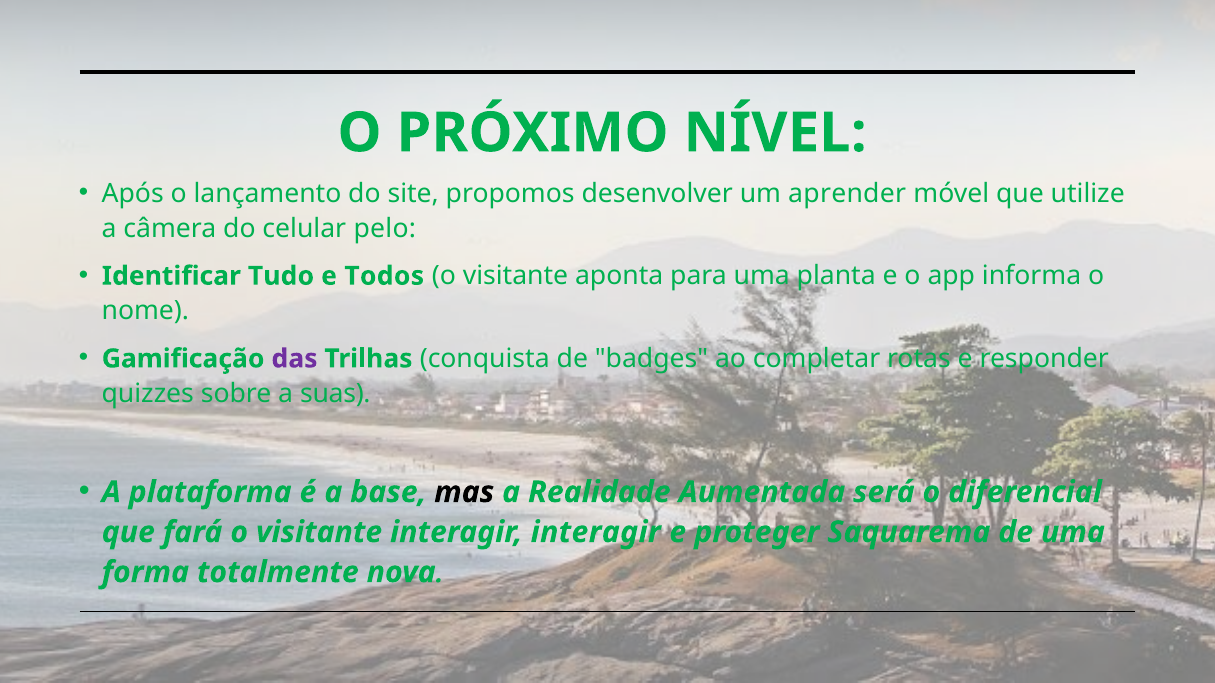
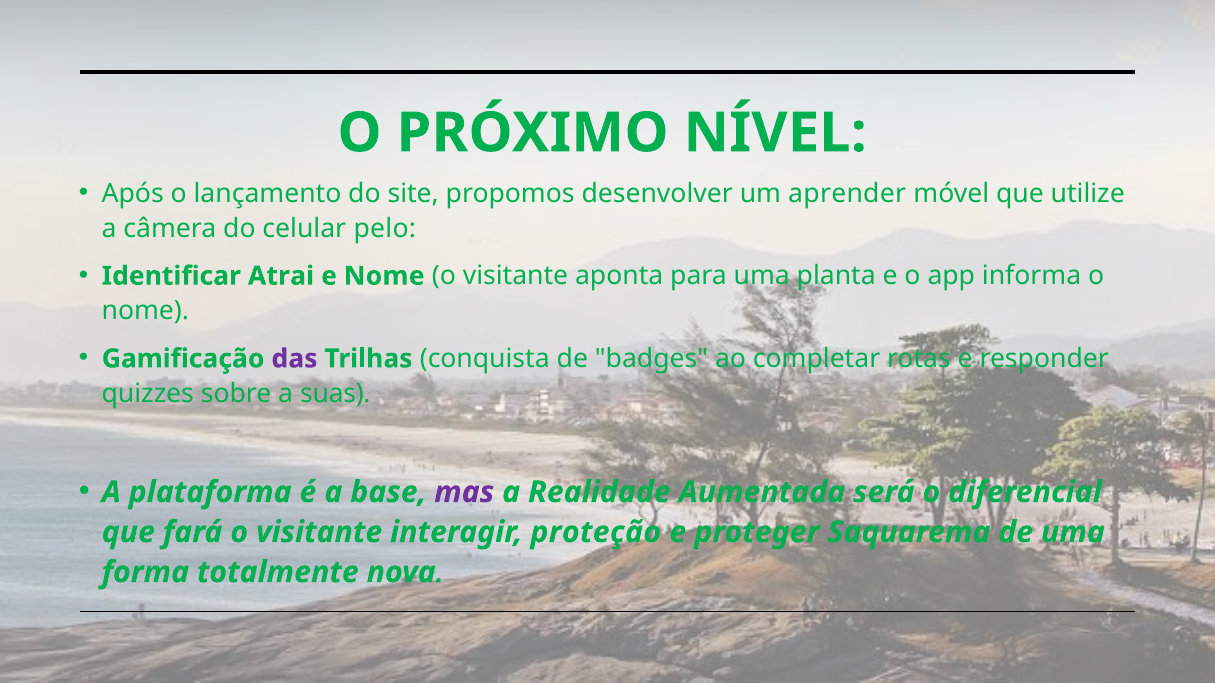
Tudo: Tudo -> Atrai
e Todos: Todos -> Nome
mas colour: black -> purple
interagir interagir: interagir -> proteção
